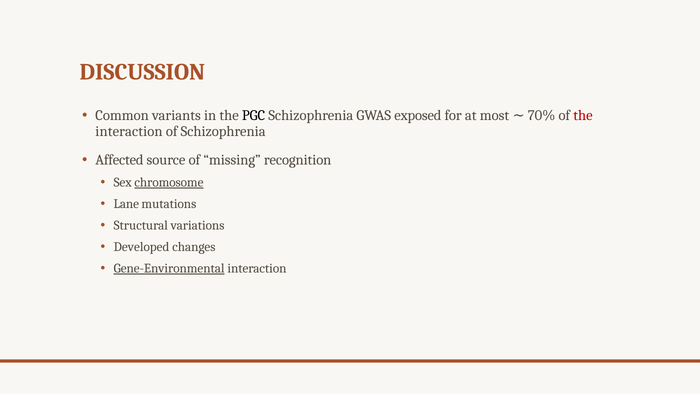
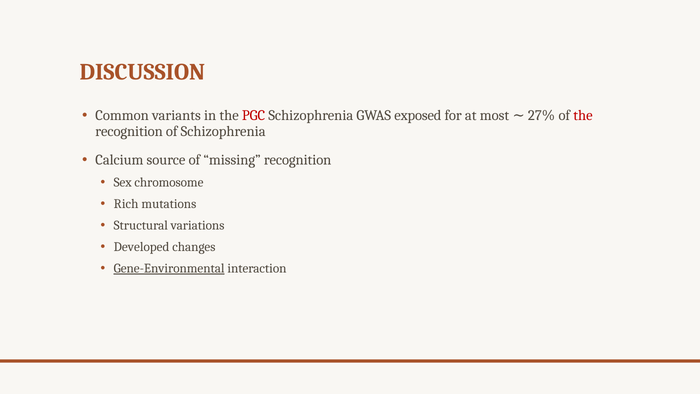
PGC colour: black -> red
70%: 70% -> 27%
interaction at (129, 131): interaction -> recognition
Affected: Affected -> Calcium
chromosome underline: present -> none
Lane: Lane -> Rich
